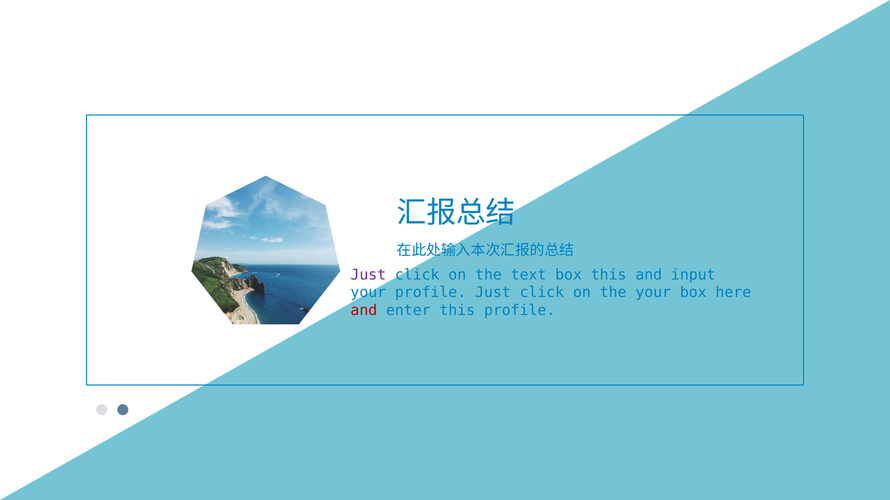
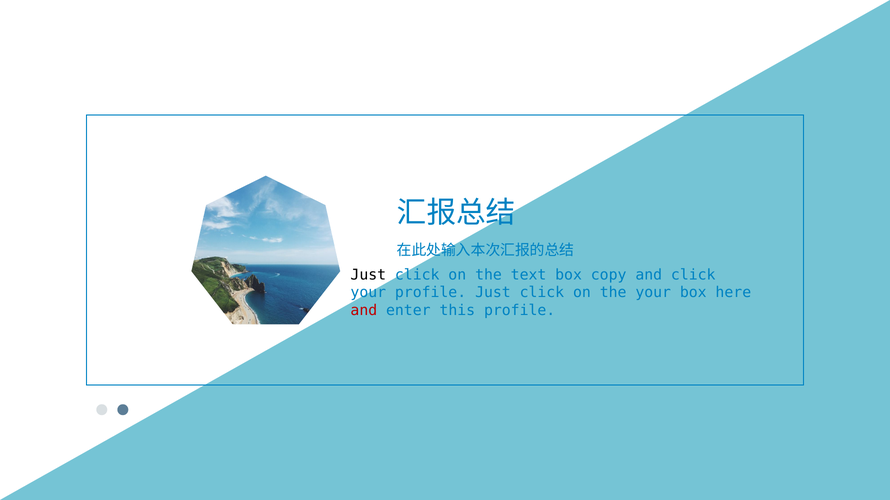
Just at (368, 275) colour: purple -> black
box this: this -> copy
and input: input -> click
